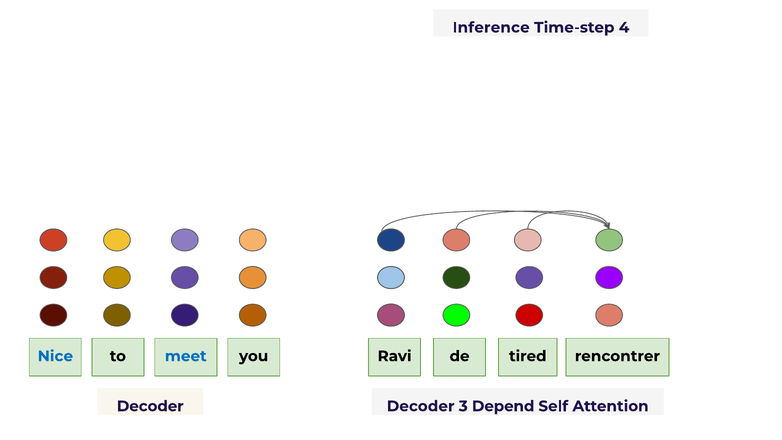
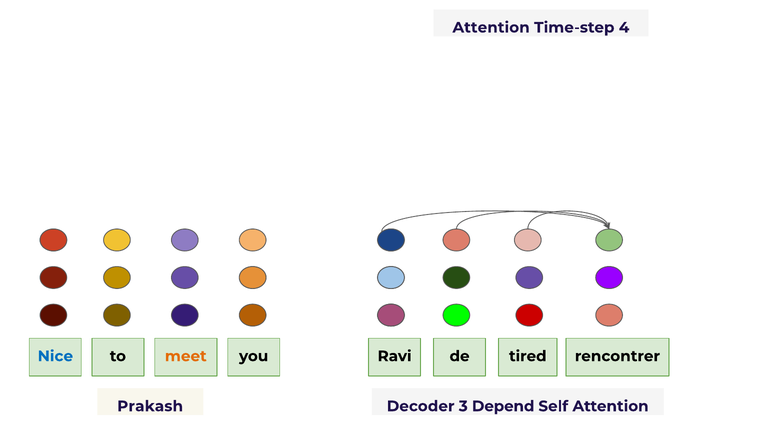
Inference at (491, 28): Inference -> Attention
meet colour: blue -> orange
Decoder at (150, 406): Decoder -> Prakash
